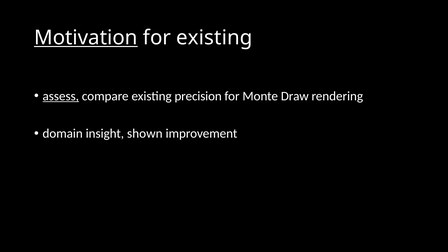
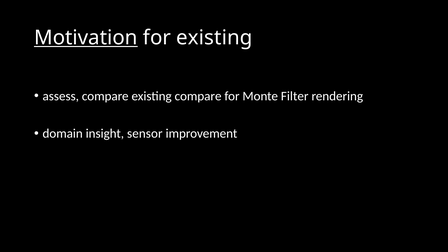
assess underline: present -> none
existing precision: precision -> compare
Draw: Draw -> Filter
shown: shown -> sensor
